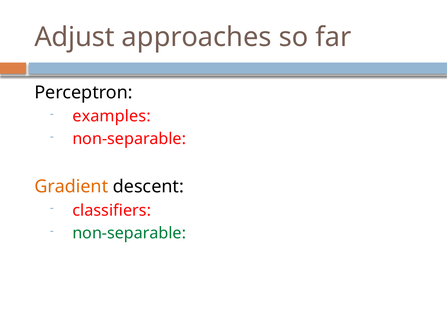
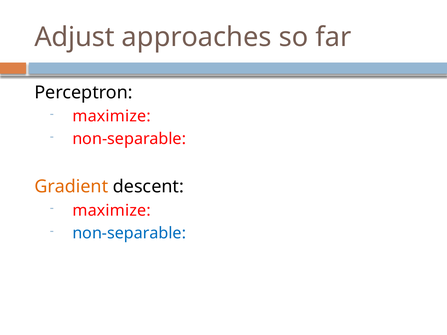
examples at (112, 116): examples -> maximize
classifiers at (112, 211): classifiers -> maximize
non-separable at (129, 233) colour: green -> blue
